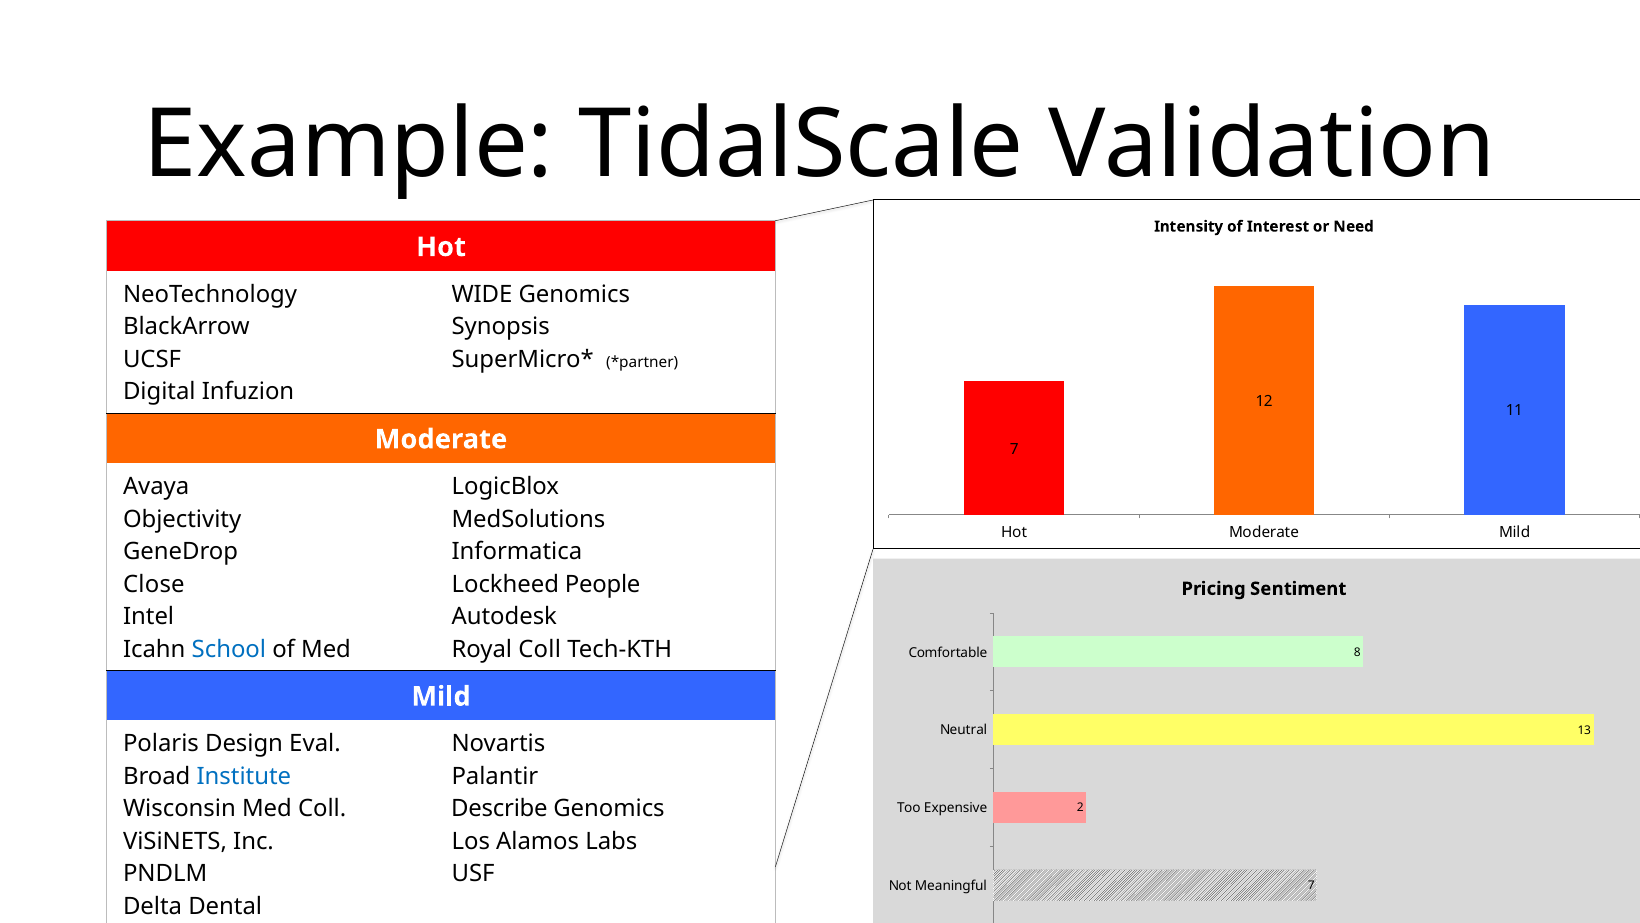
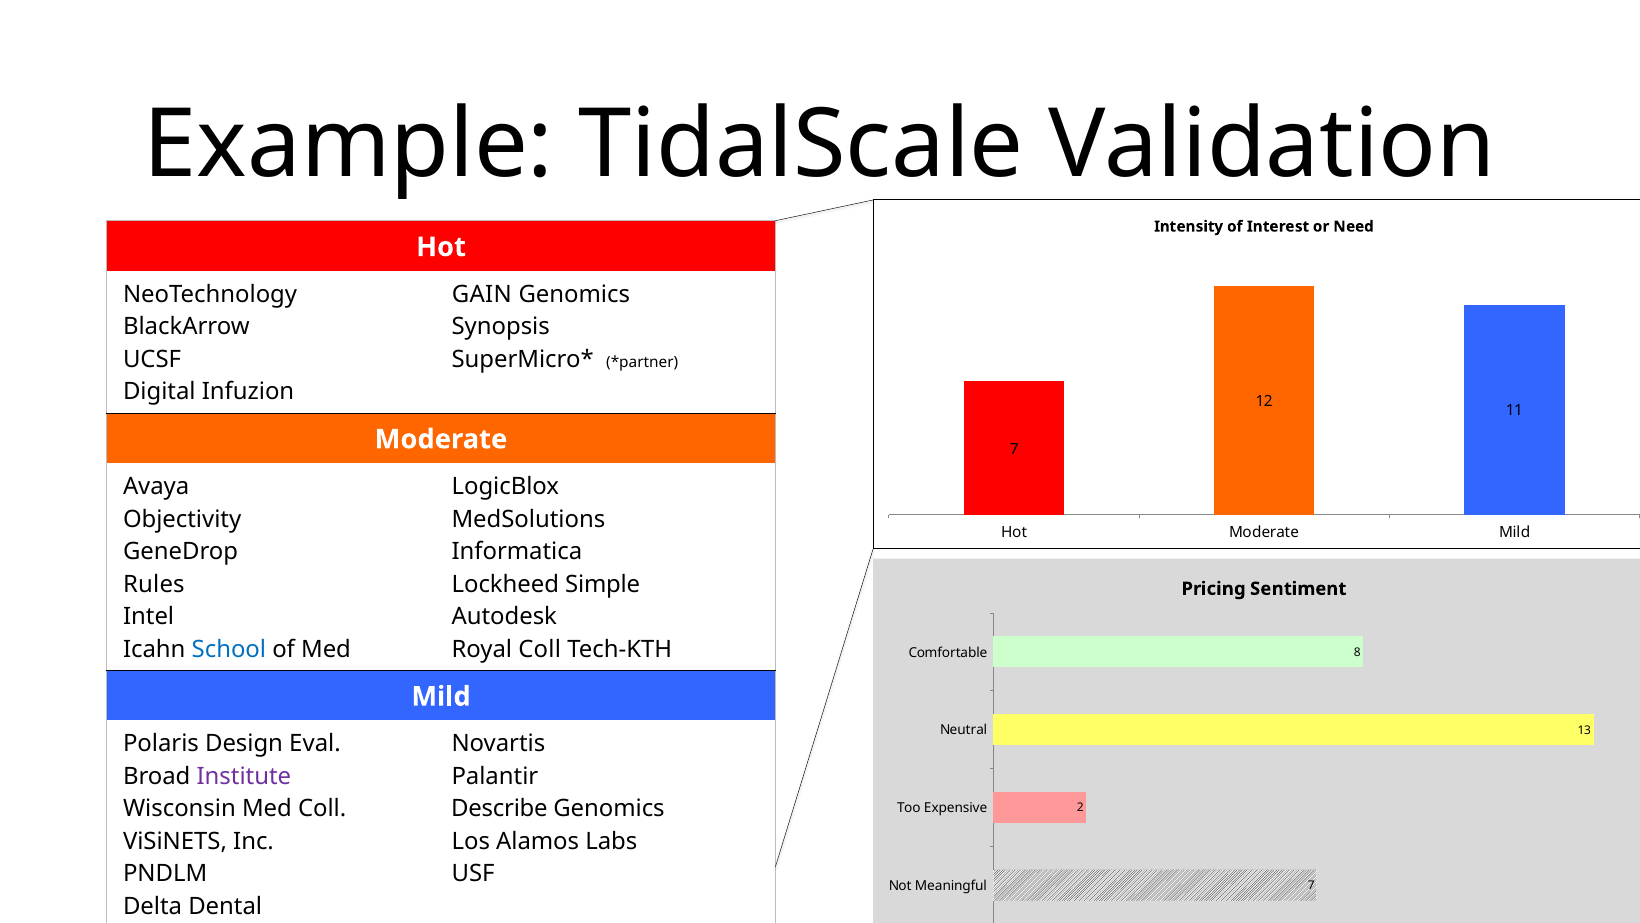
WIDE: WIDE -> GAIN
Close: Close -> Rules
People: People -> Simple
Institute colour: blue -> purple
